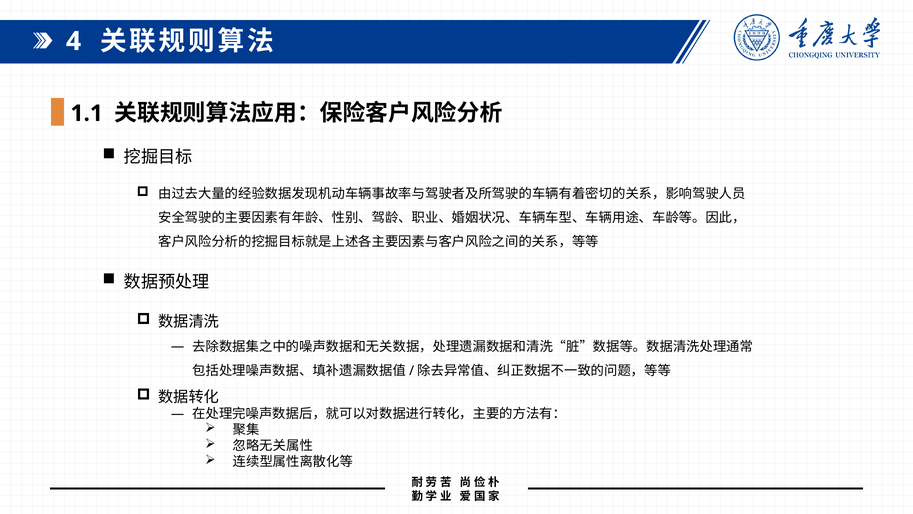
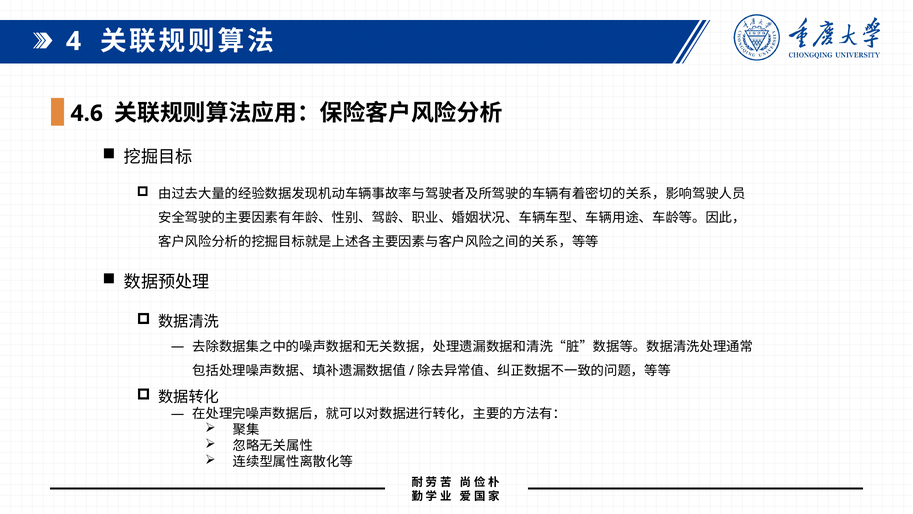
1.1: 1.1 -> 4.6
